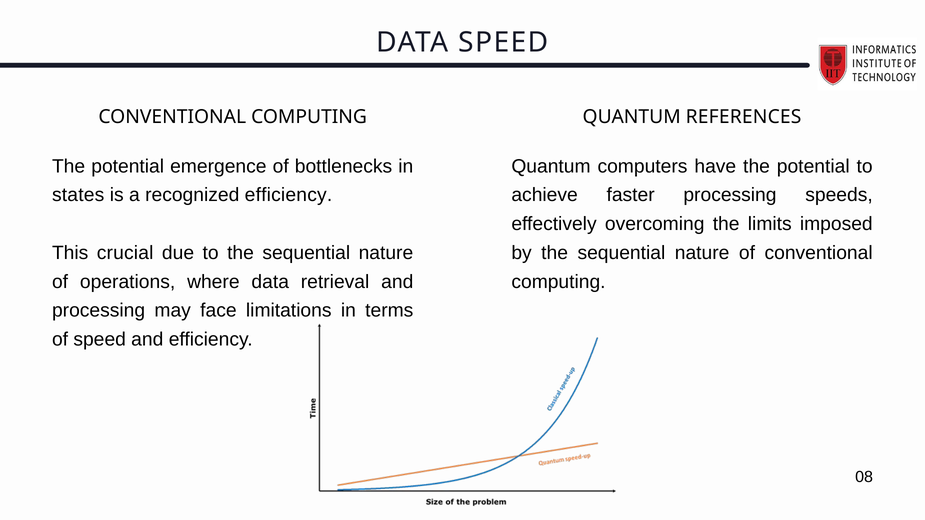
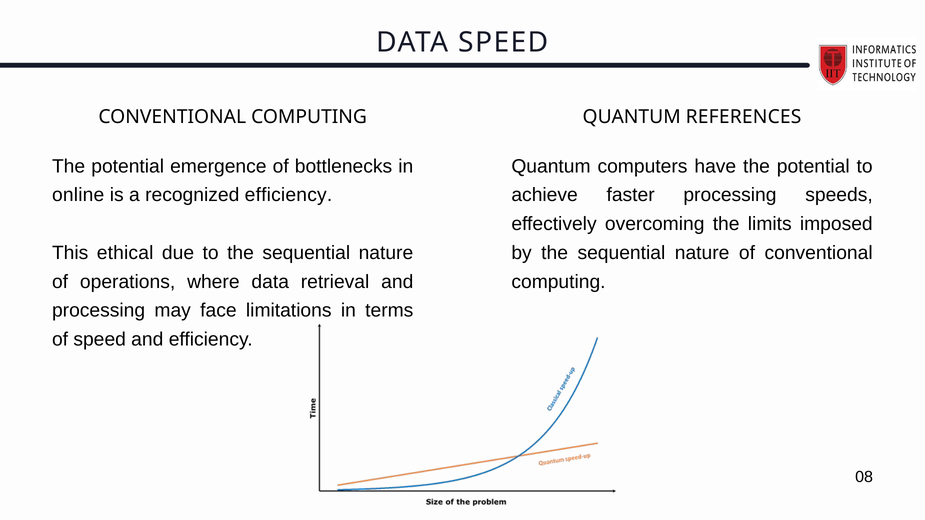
states: states -> online
crucial: crucial -> ethical
